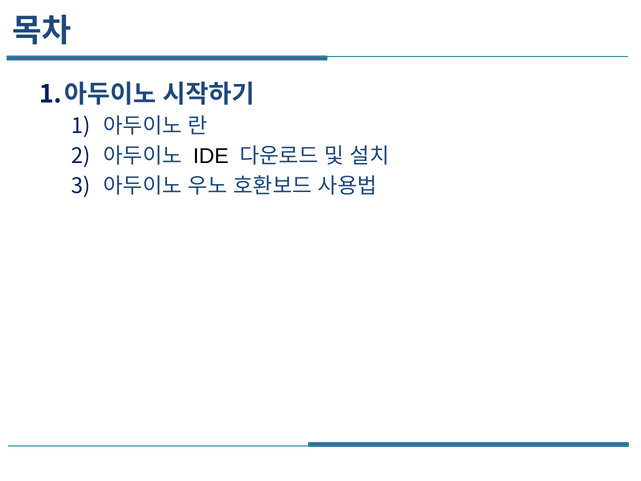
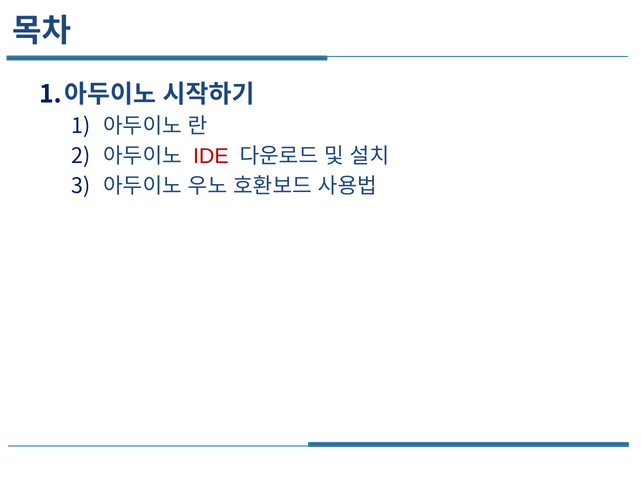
IDE colour: black -> red
